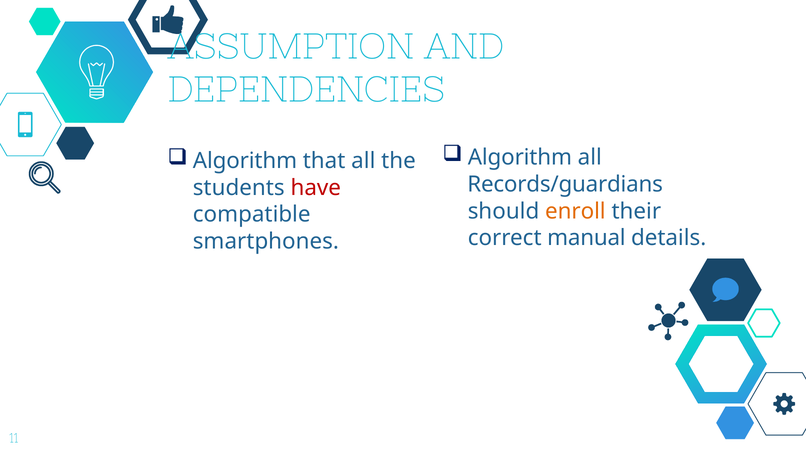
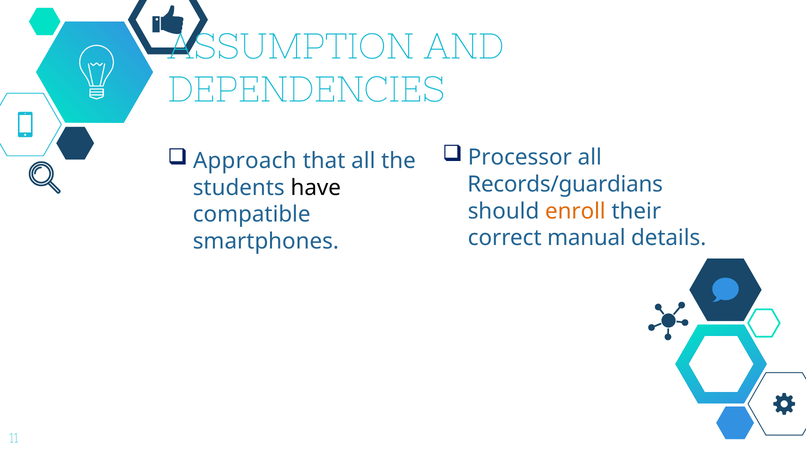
Algorithm at (520, 158): Algorithm -> Processor
Algorithm at (245, 161): Algorithm -> Approach
have colour: red -> black
